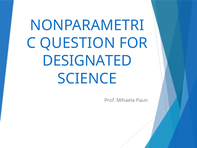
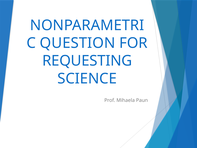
DESIGNATED: DESIGNATED -> REQUESTING
